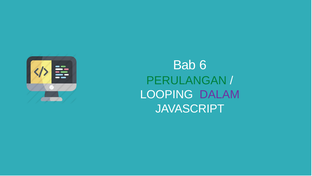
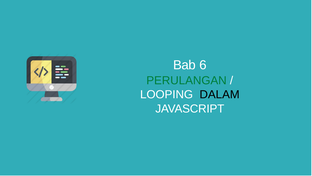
DALAM colour: purple -> black
